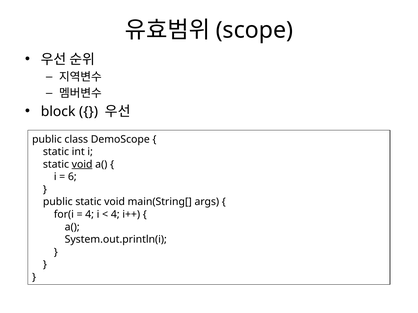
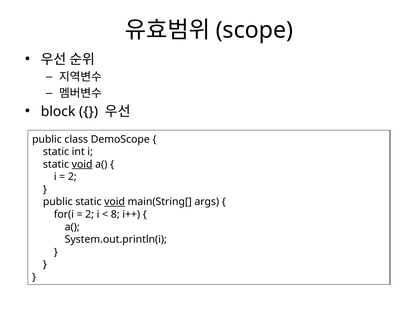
6 at (72, 177): 6 -> 2
void at (115, 202) underline: none -> present
4 at (90, 215): 4 -> 2
4 at (115, 215): 4 -> 8
